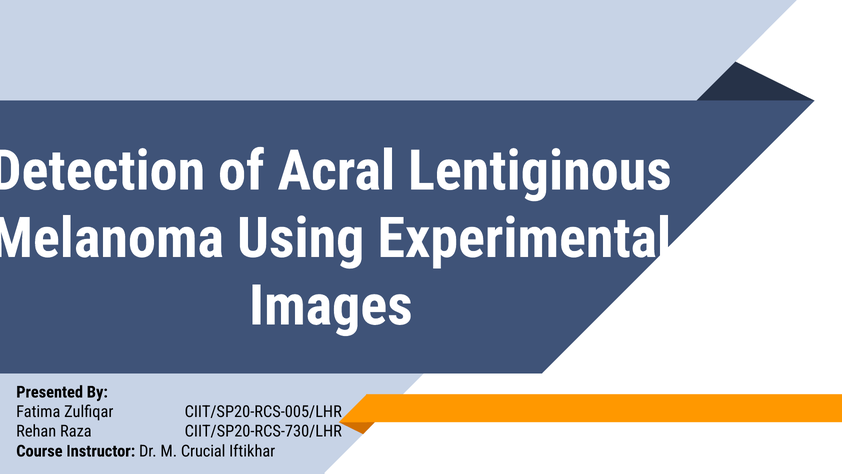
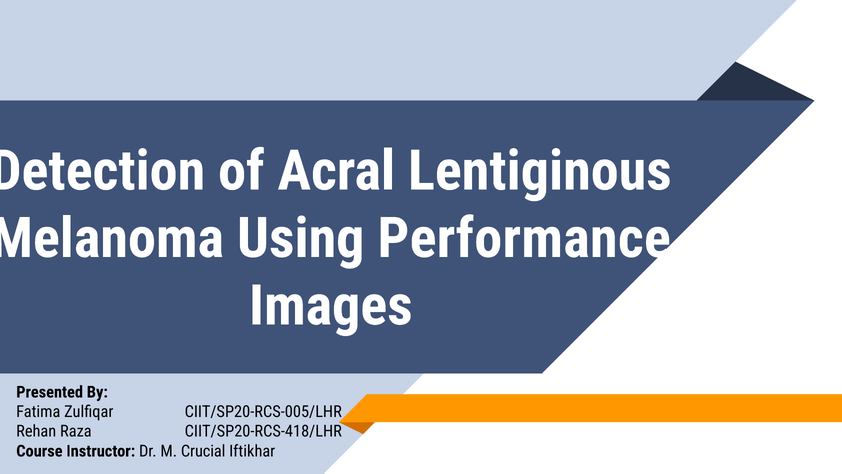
Experimental: Experimental -> Performance
CIIT/SP20-RCS-730/LHR: CIIT/SP20-RCS-730/LHR -> CIIT/SP20-RCS-418/LHR
